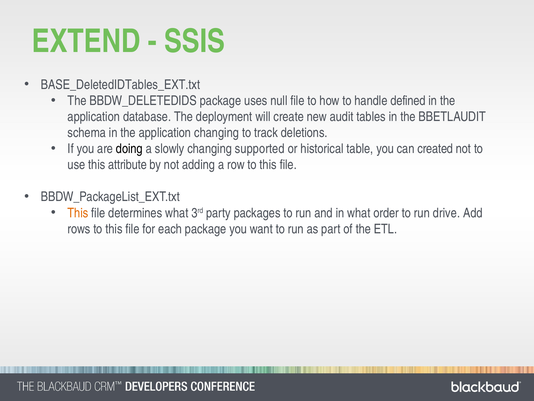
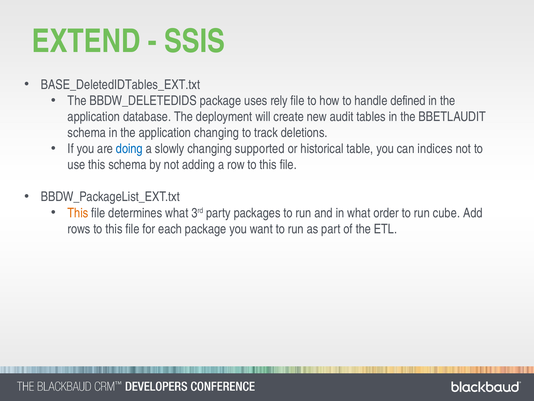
null: null -> rely
doing colour: black -> blue
created: created -> indices
this attribute: attribute -> schema
drive: drive -> cube
